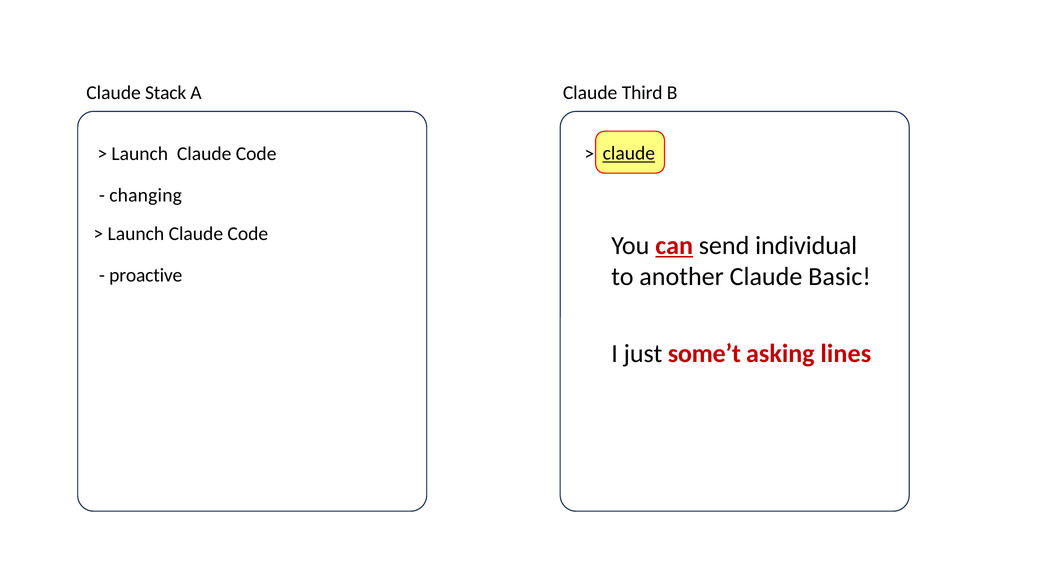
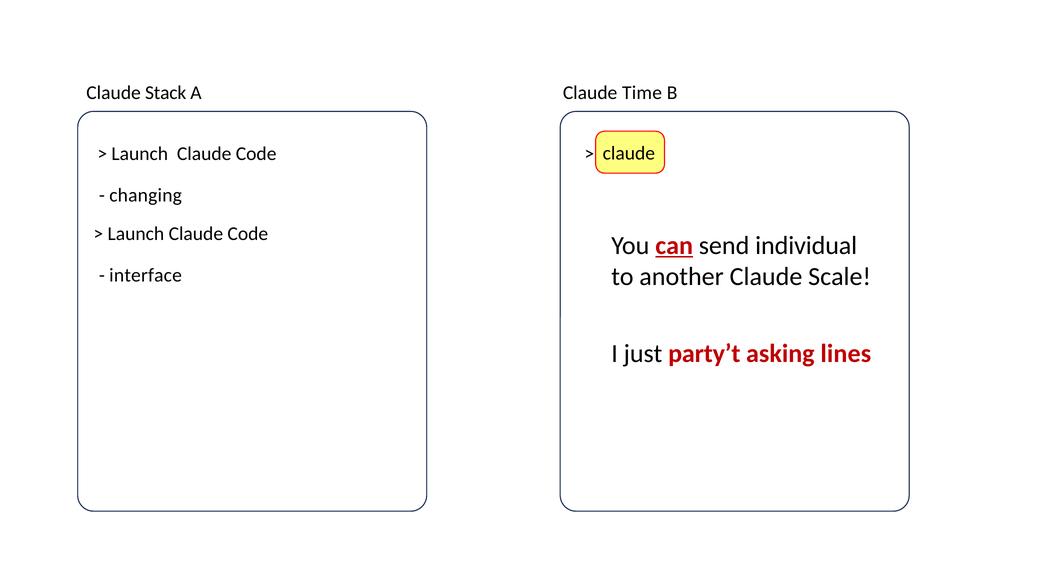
Third: Third -> Time
claude at (629, 153) underline: present -> none
Basic: Basic -> Scale
proactive: proactive -> interface
some’t: some’t -> party’t
